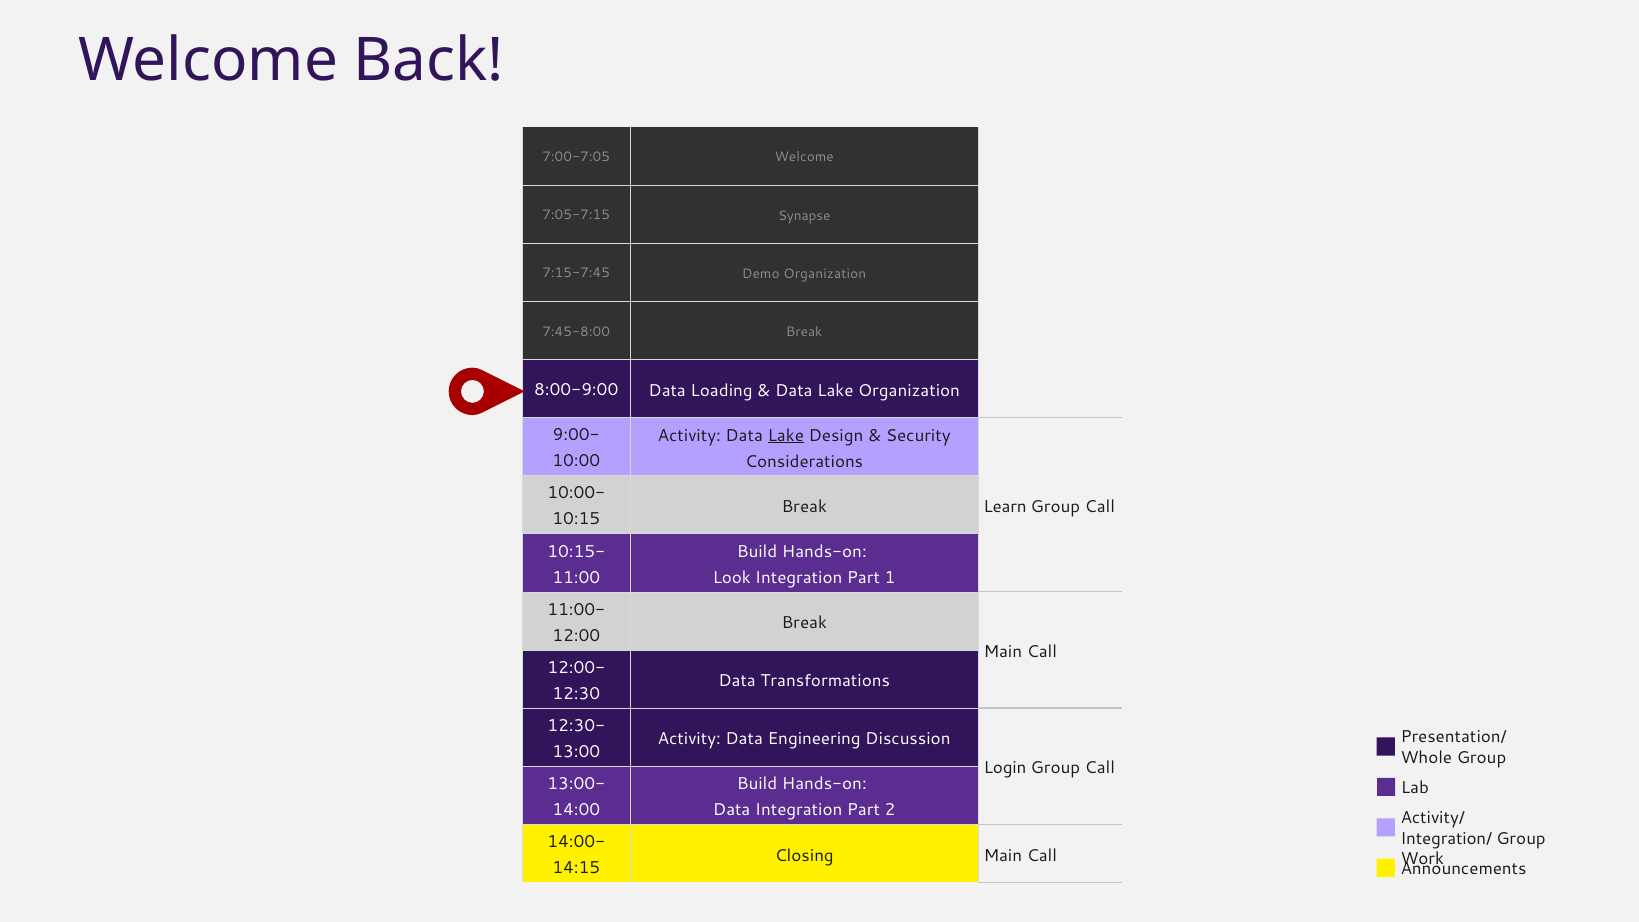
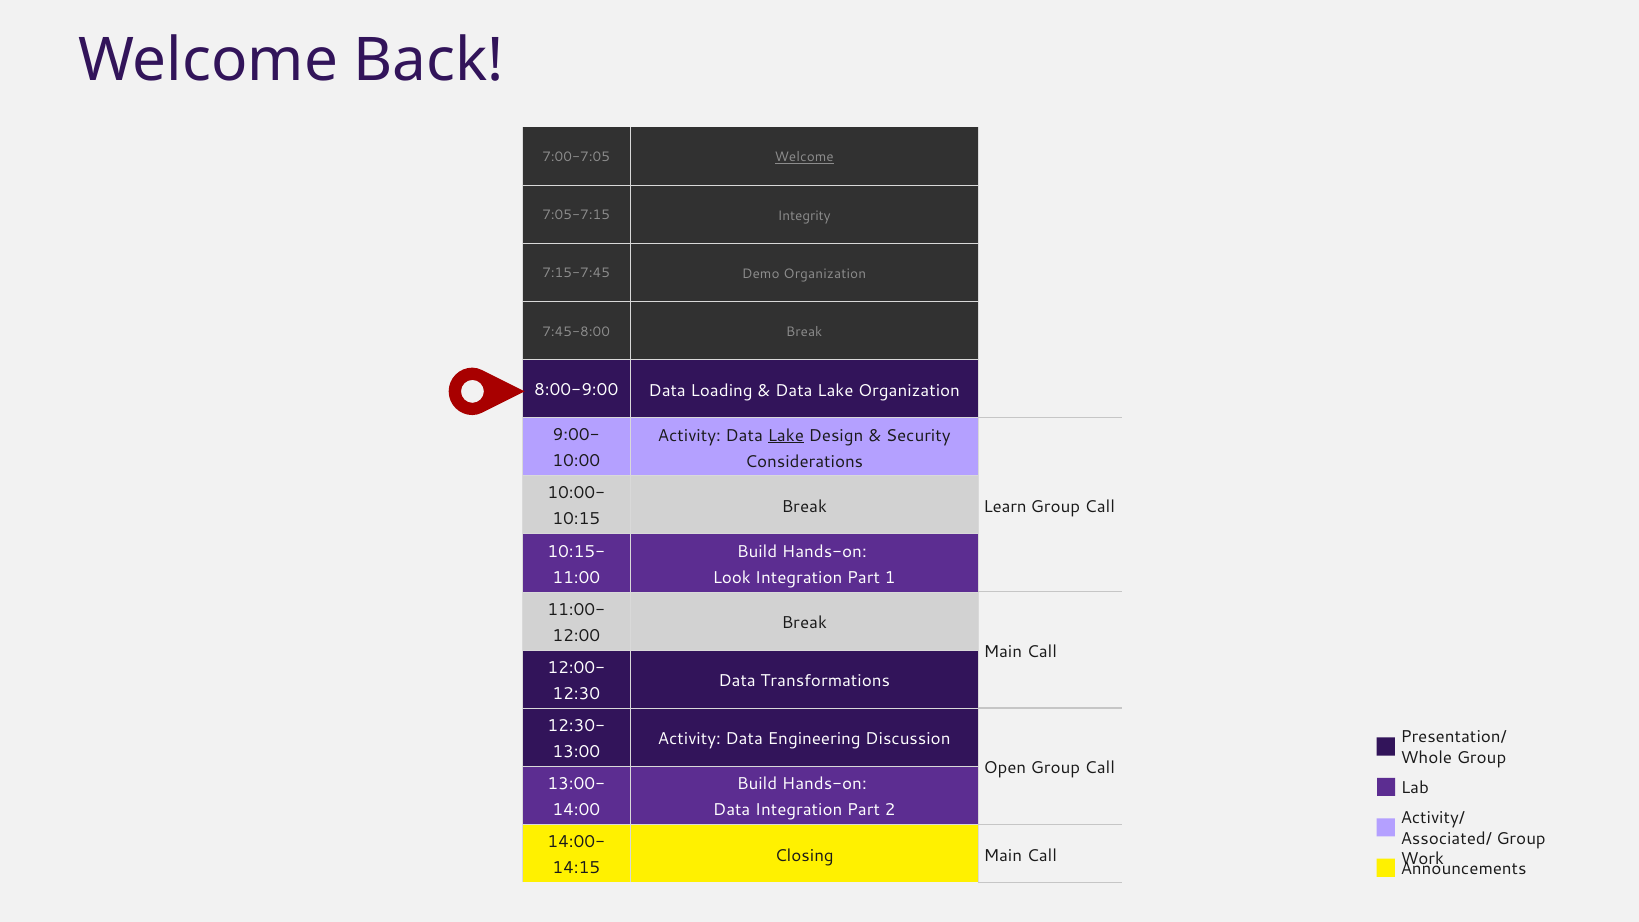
Welcome at (804, 157) underline: none -> present
Synapse: Synapse -> Integrity
Login: Login -> Open
Integration/: Integration/ -> Associated/
